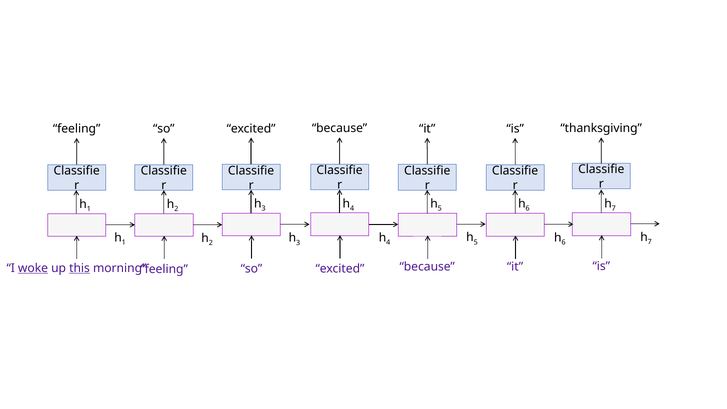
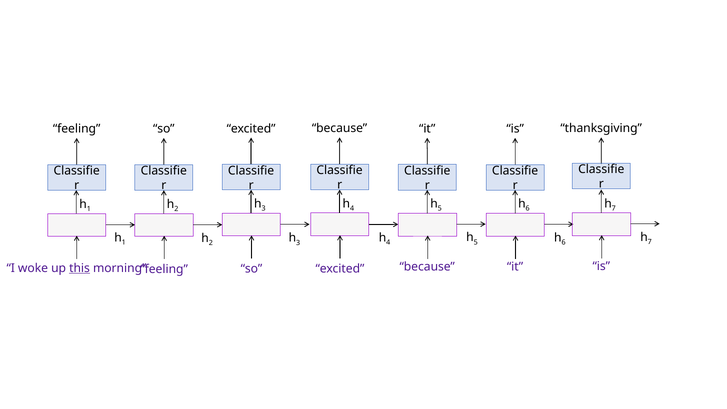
woke underline: present -> none
